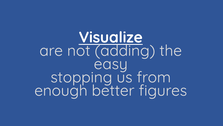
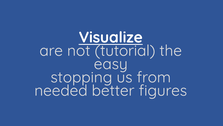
adding: adding -> tutorial
enough: enough -> needed
